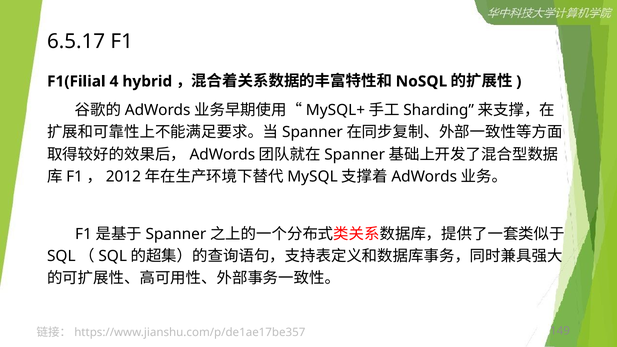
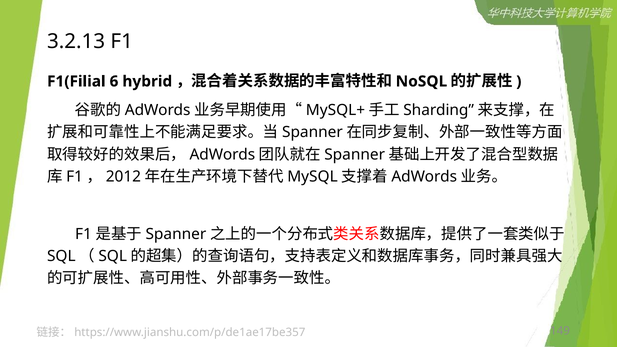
6.5.17: 6.5.17 -> 3.2.13
4: 4 -> 6
